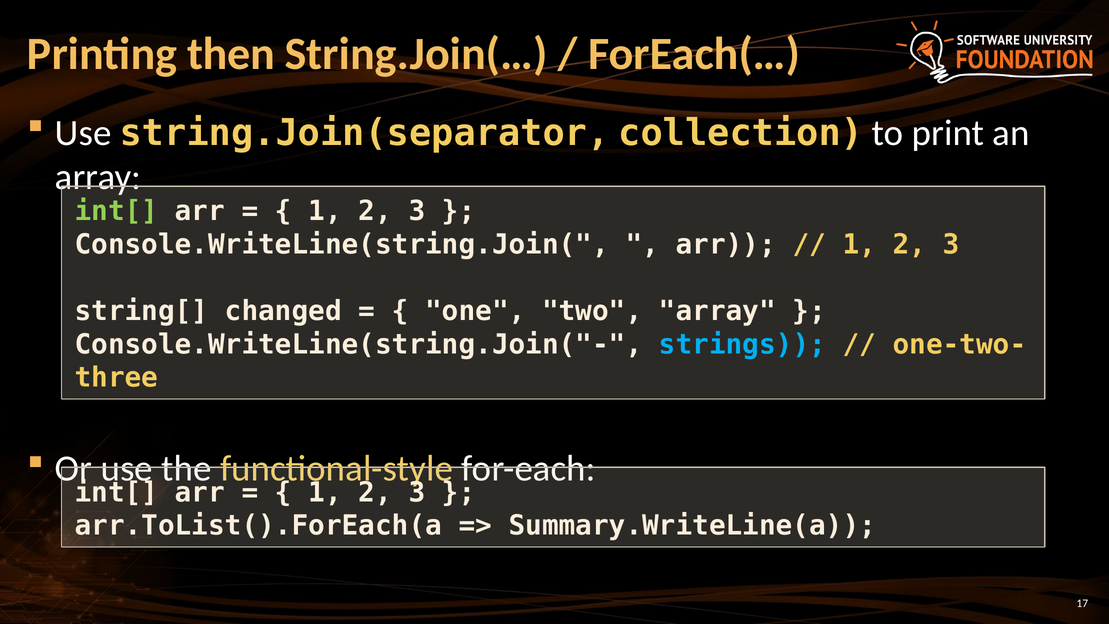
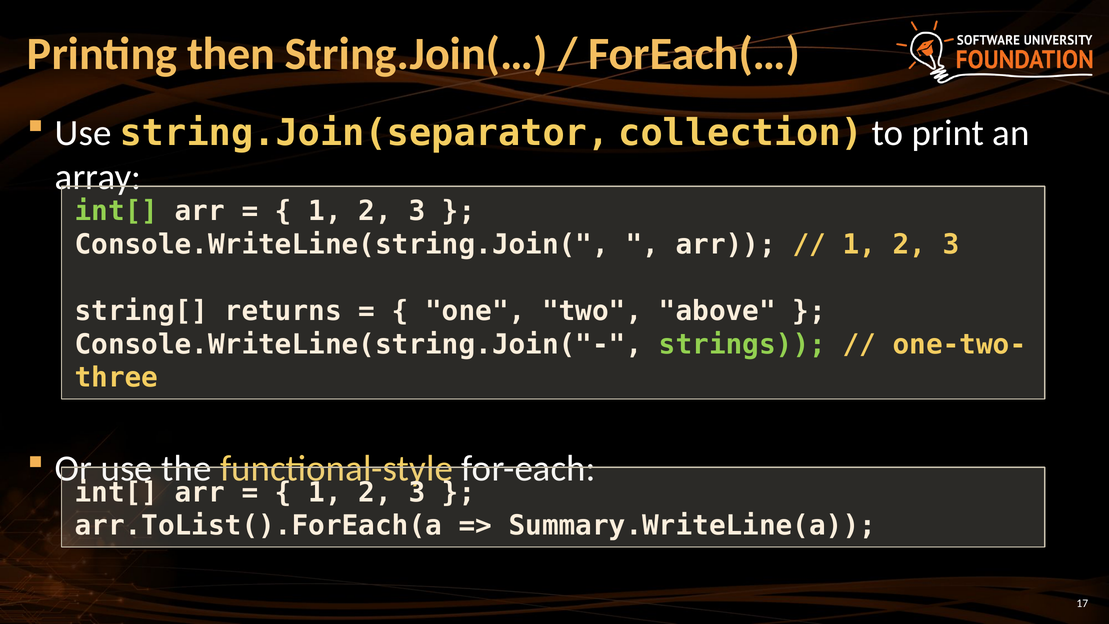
changed: changed -> returns
two array: array -> above
strings colour: light blue -> light green
